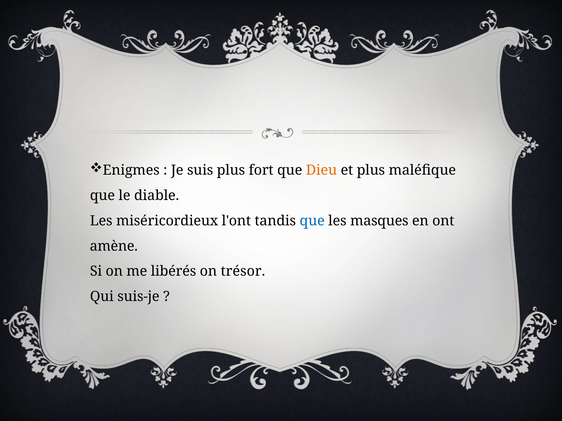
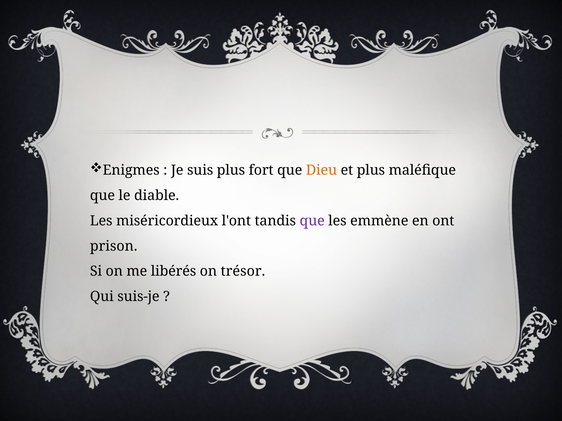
que at (312, 221) colour: blue -> purple
masques: masques -> emmène
amène: amène -> prison
